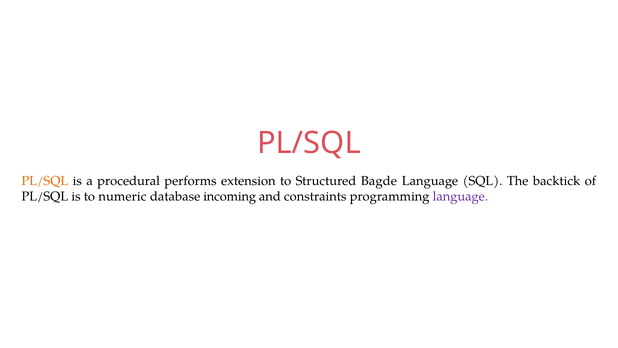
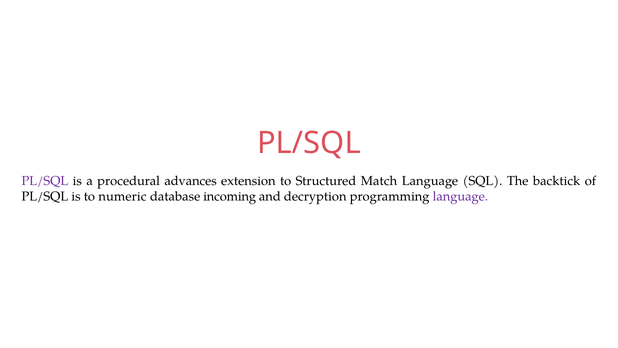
PL/SQL at (45, 181) colour: orange -> purple
performs: performs -> advances
Bagde: Bagde -> Match
constraints: constraints -> decryption
